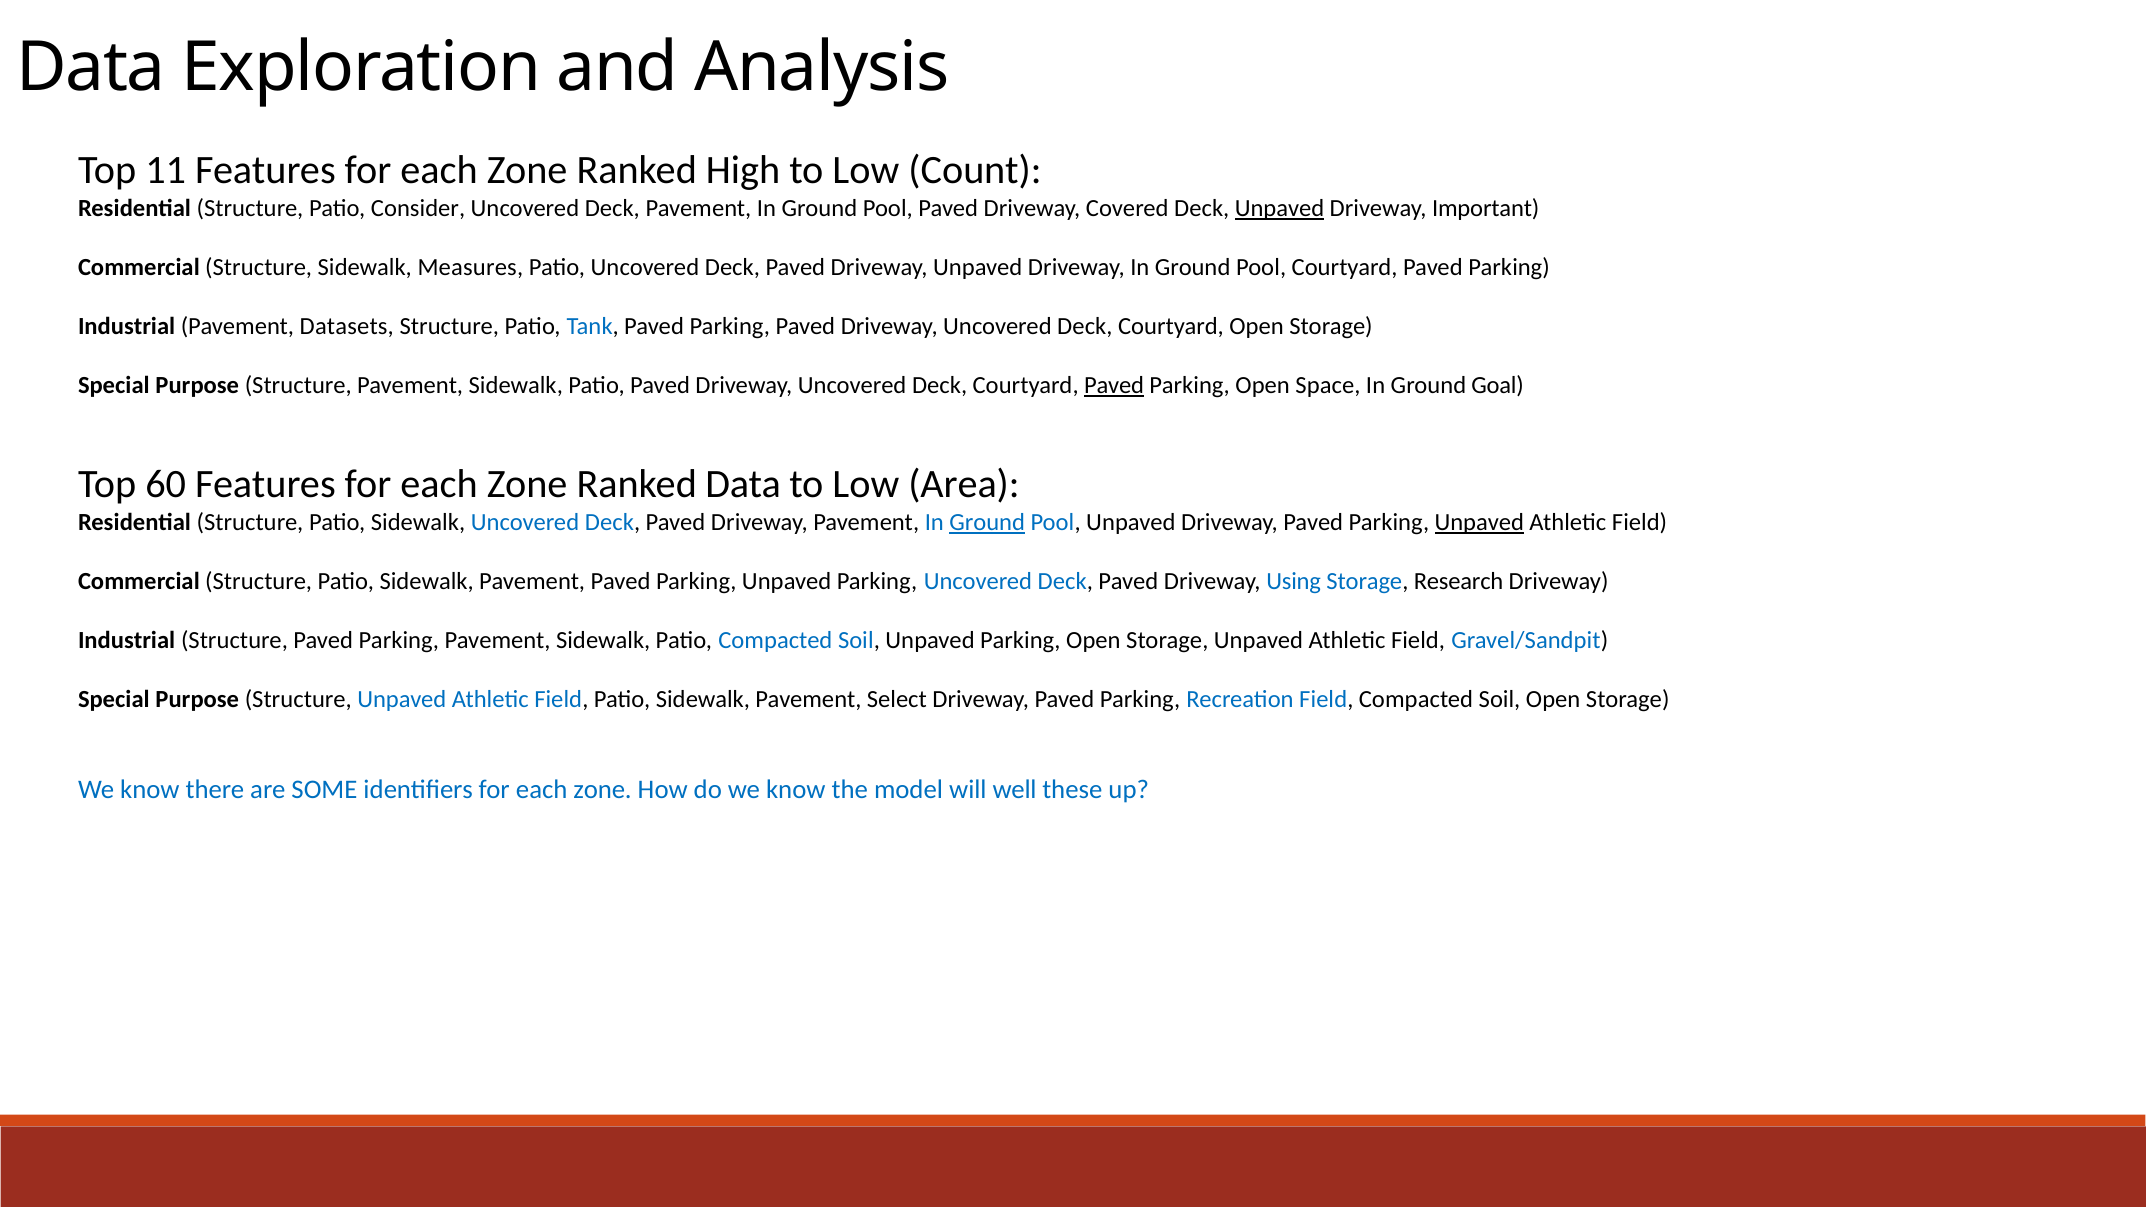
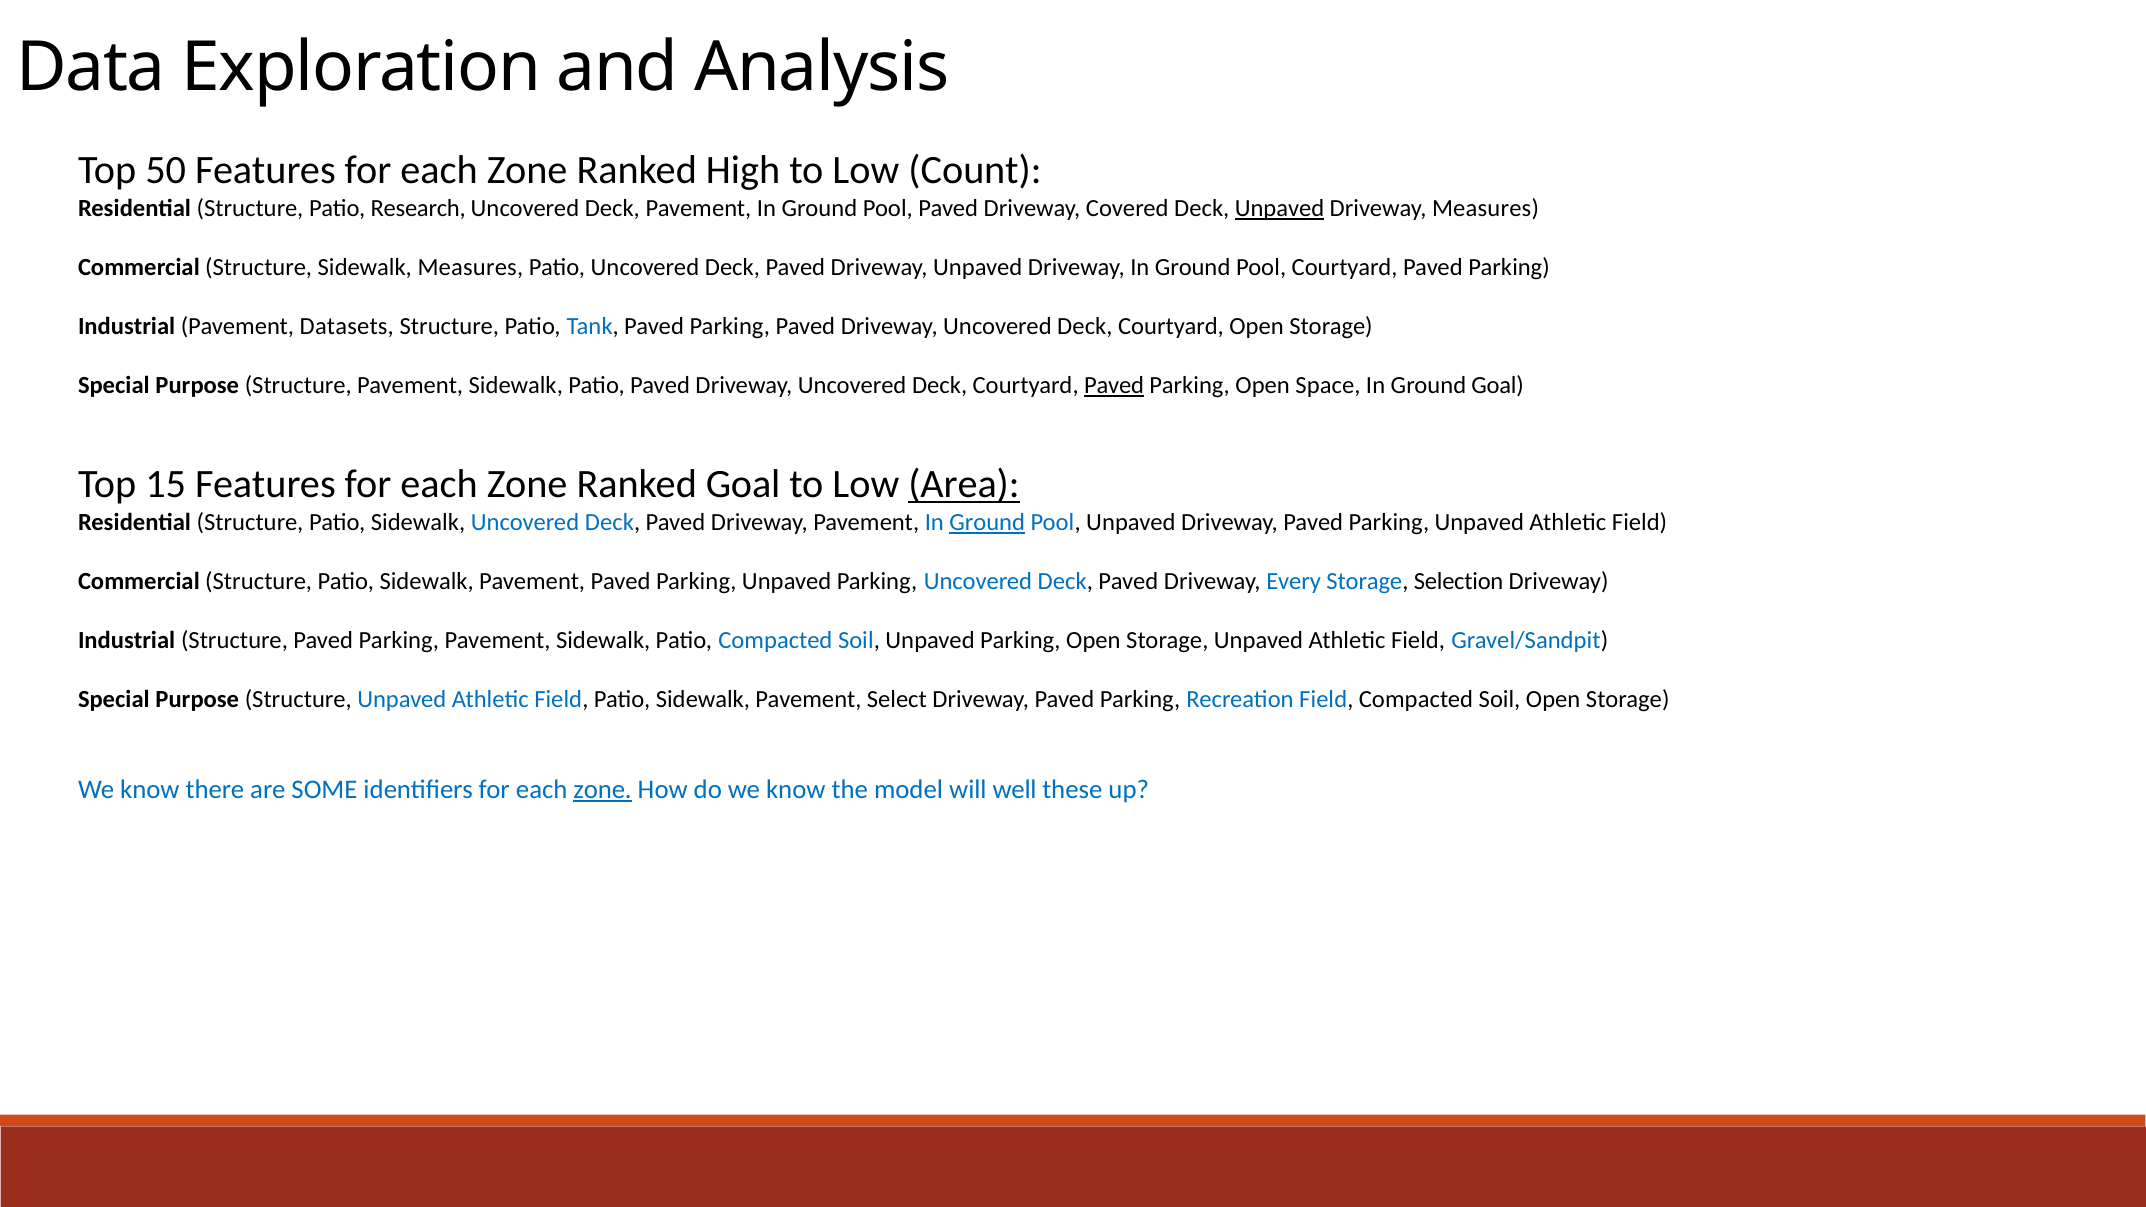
11: 11 -> 50
Consider: Consider -> Research
Driveway Important: Important -> Measures
60: 60 -> 15
Ranked Data: Data -> Goal
Area underline: none -> present
Unpaved at (1479, 522) underline: present -> none
Using: Using -> Every
Research: Research -> Selection
zone at (603, 789) underline: none -> present
